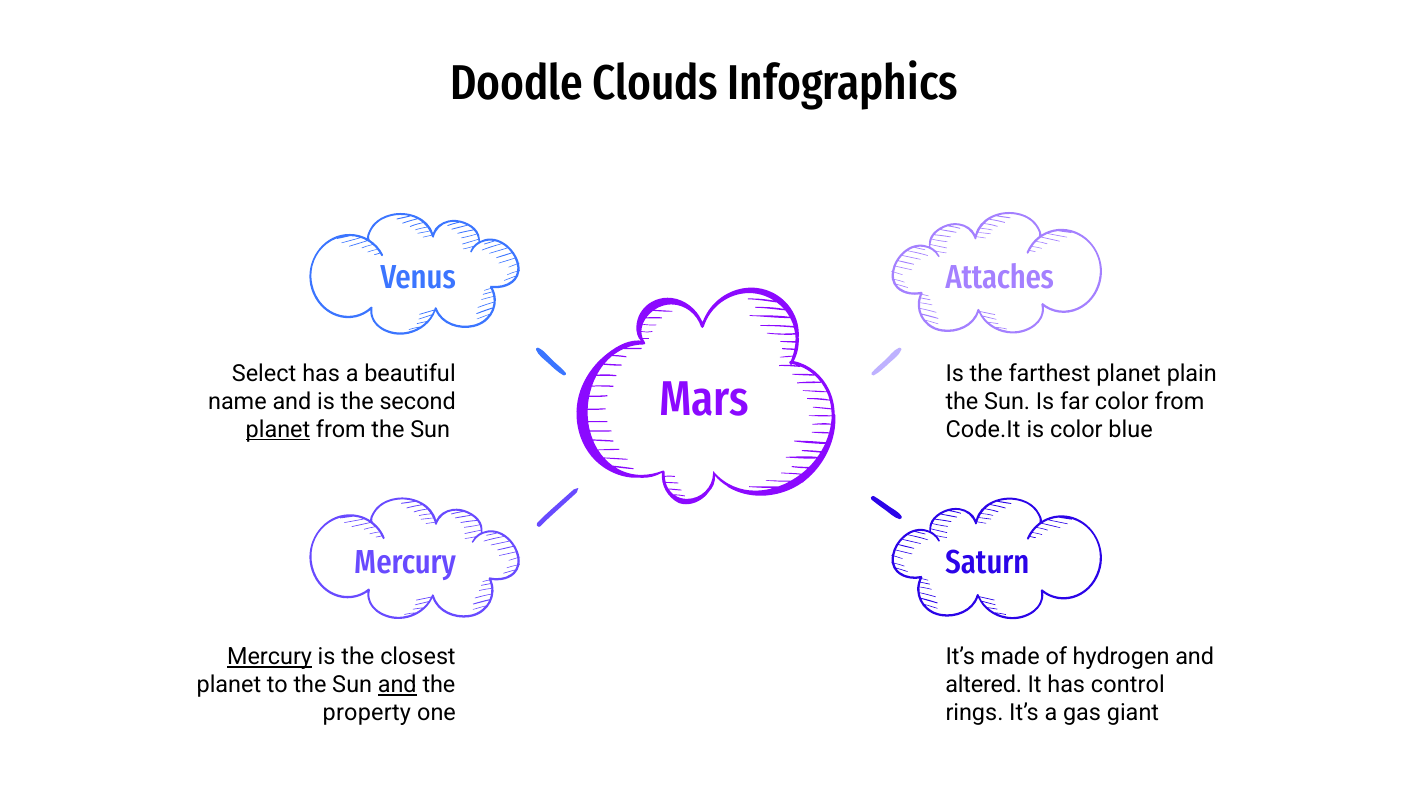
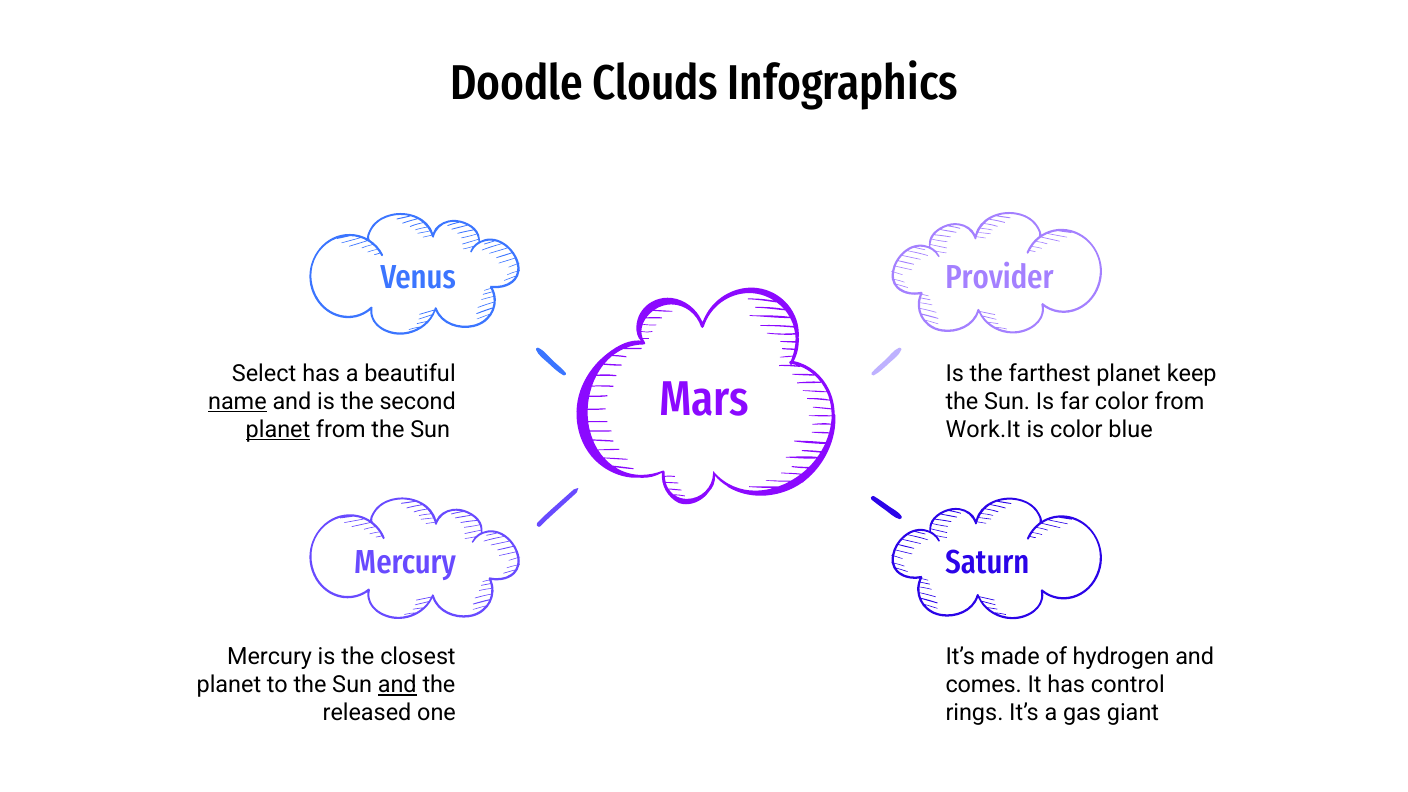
Attaches: Attaches -> Provider
plain: plain -> keep
name underline: none -> present
Code.It: Code.It -> Work.It
Mercury at (270, 657) underline: present -> none
altered: altered -> comes
property: property -> released
